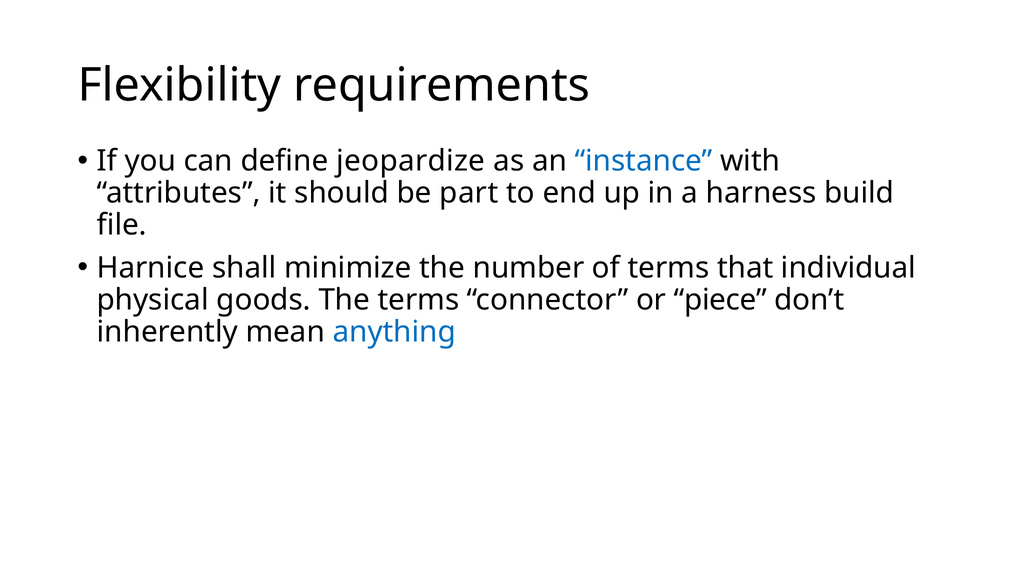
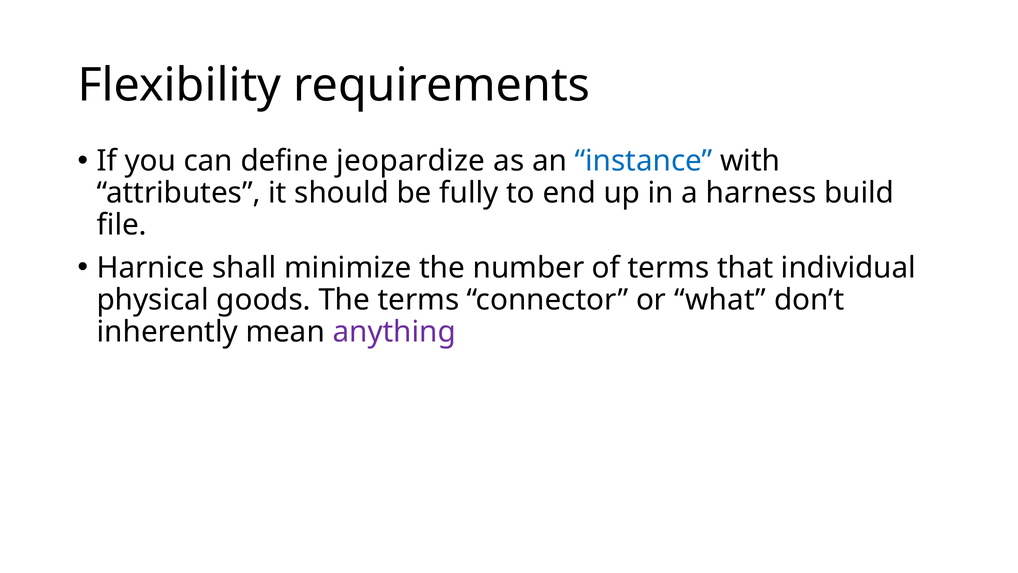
part: part -> fully
piece: piece -> what
anything colour: blue -> purple
